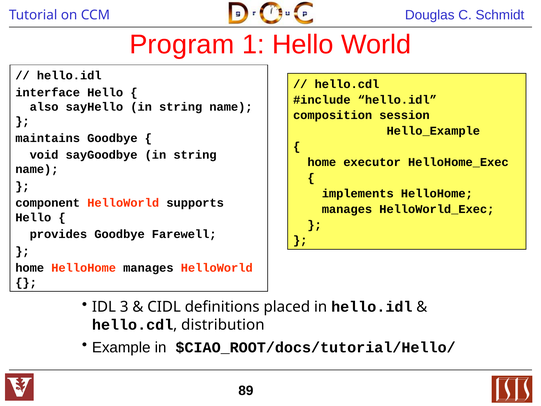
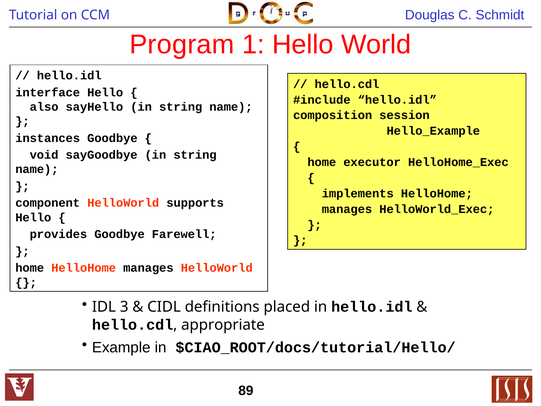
maintains: maintains -> instances
distribution: distribution -> appropriate
